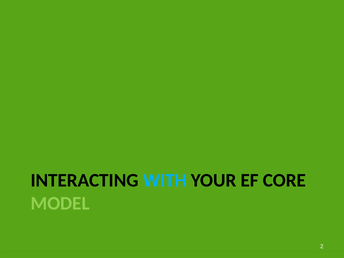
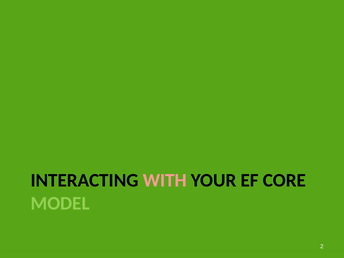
WITH colour: light blue -> pink
